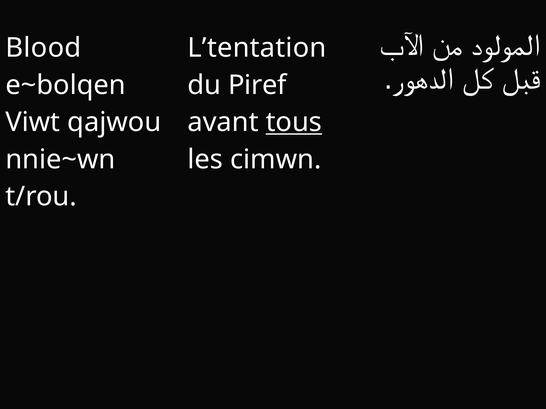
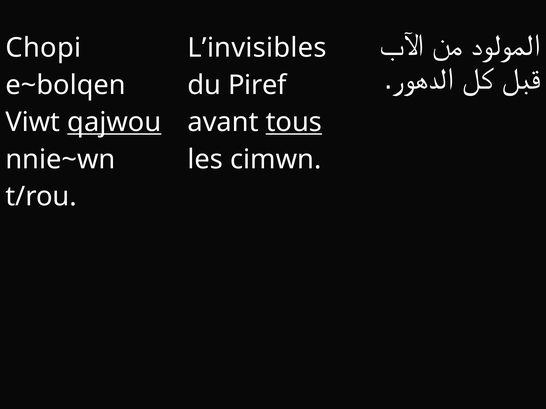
Blood: Blood -> Chopi
L’tentation: L’tentation -> L’invisibles
qajwou underline: none -> present
